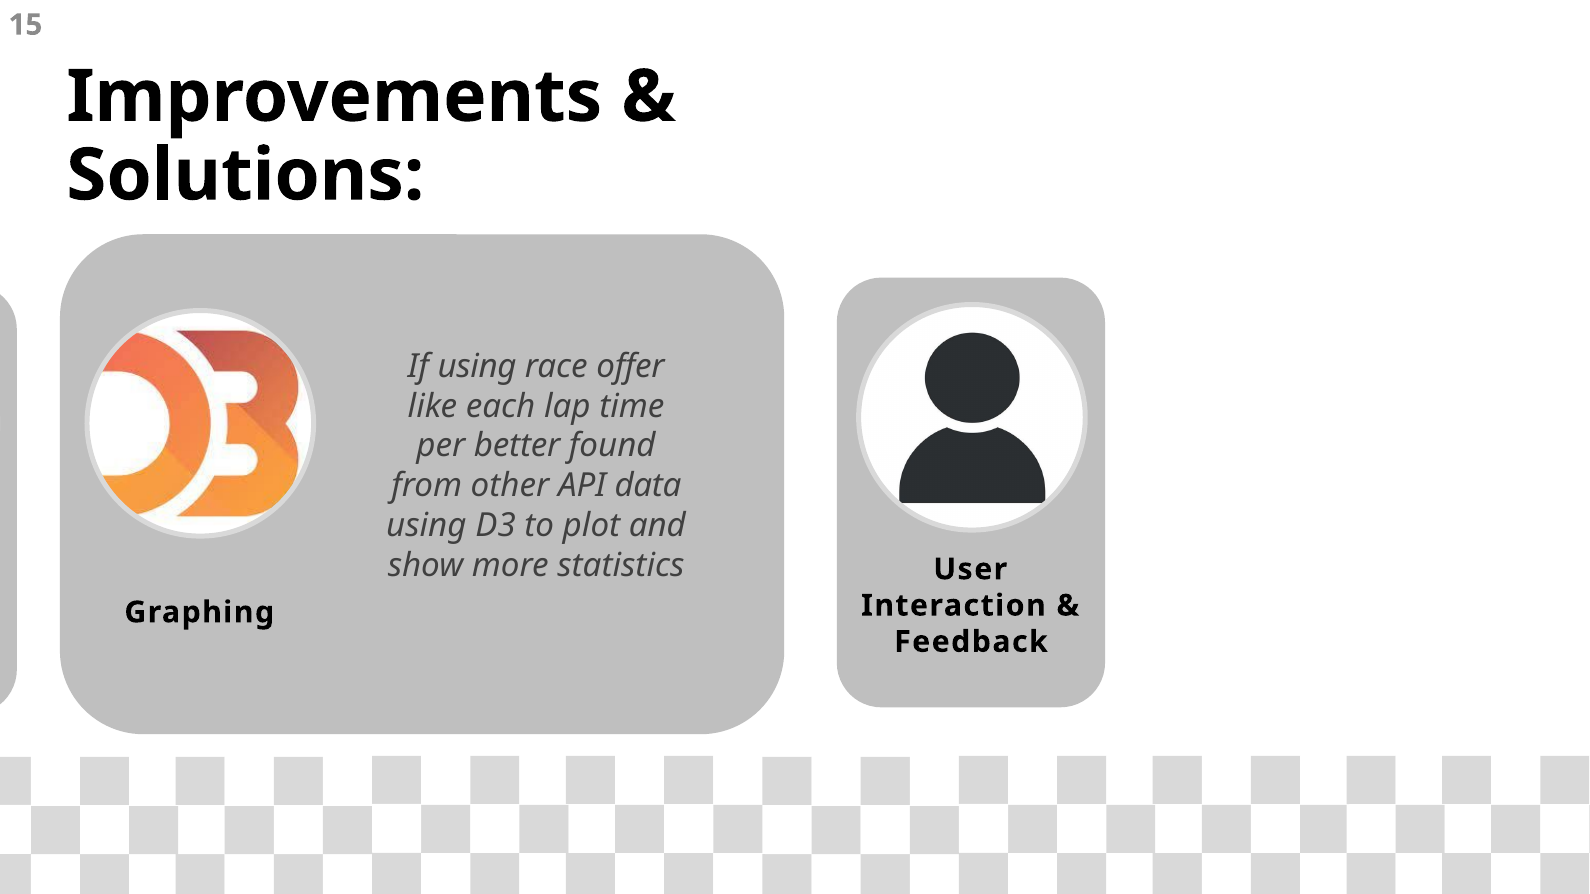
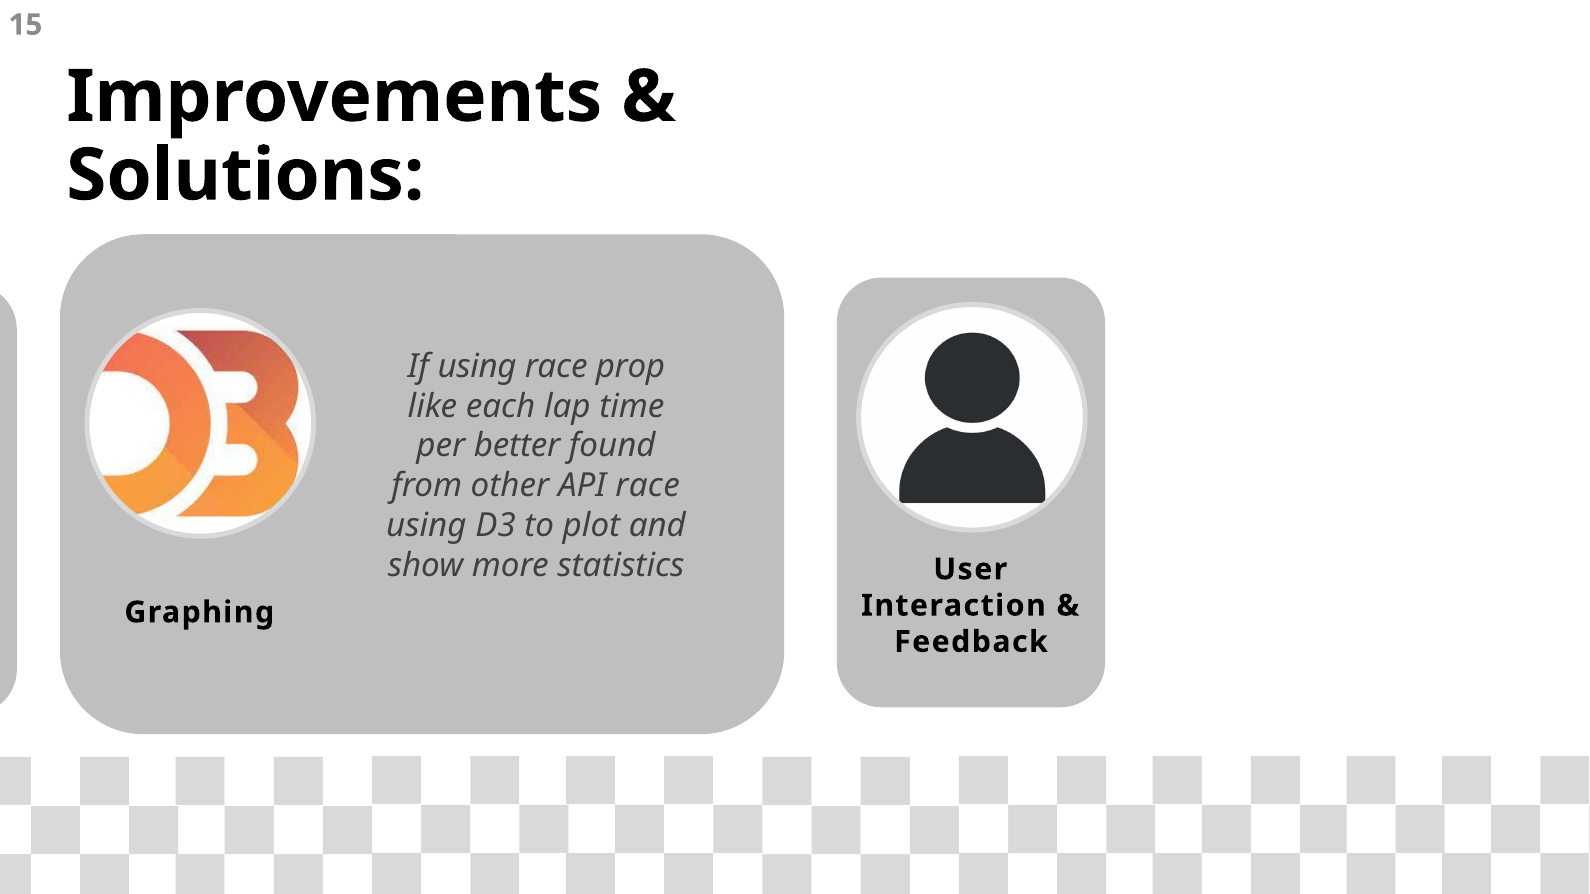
race offer: offer -> prop
API data: data -> race
